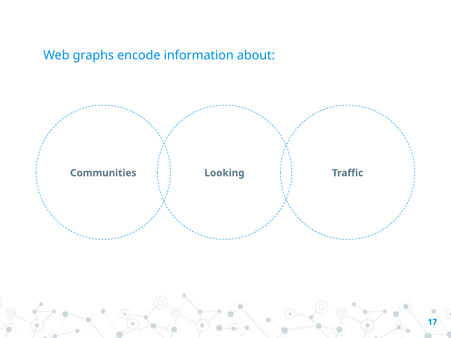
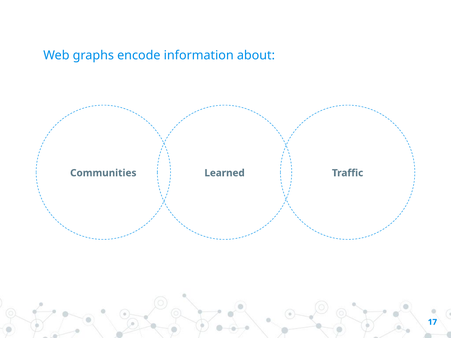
Looking: Looking -> Learned
